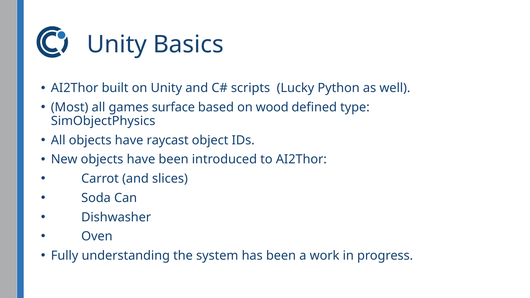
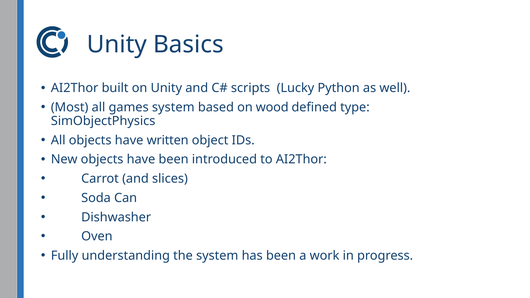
games surface: surface -> system
raycast: raycast -> written
